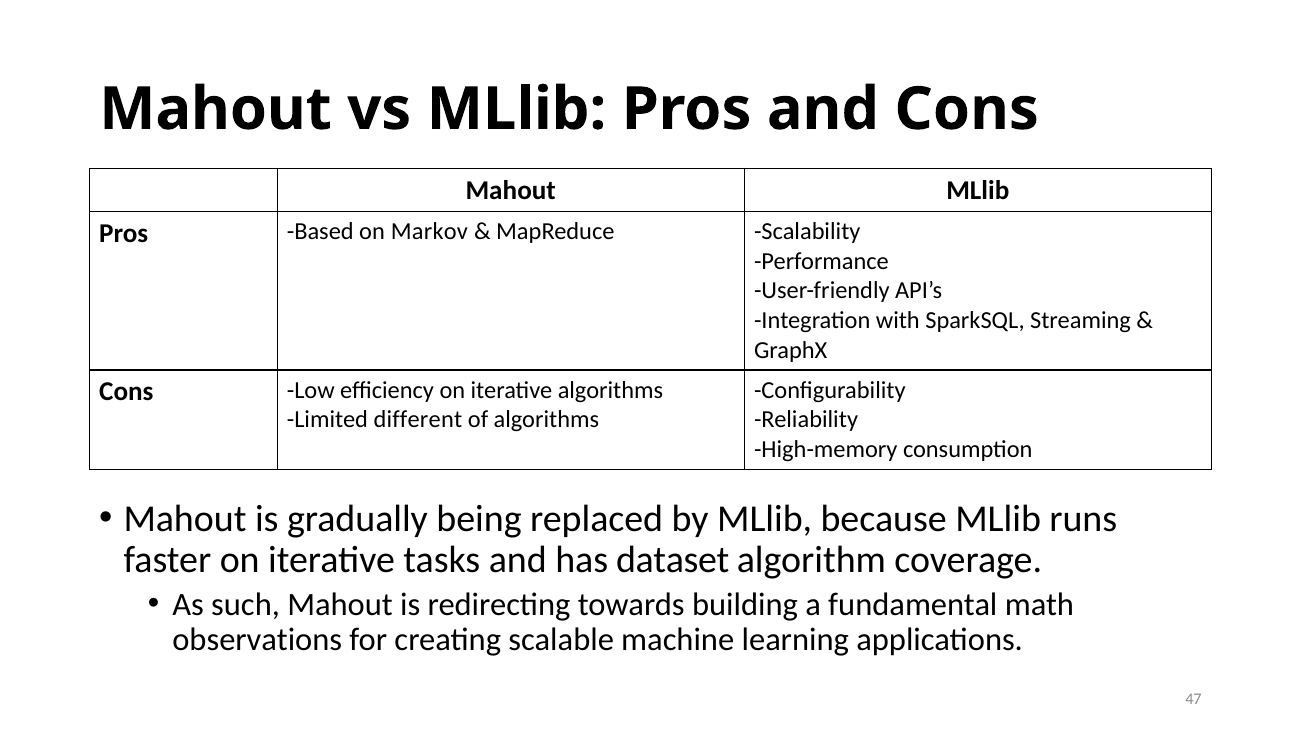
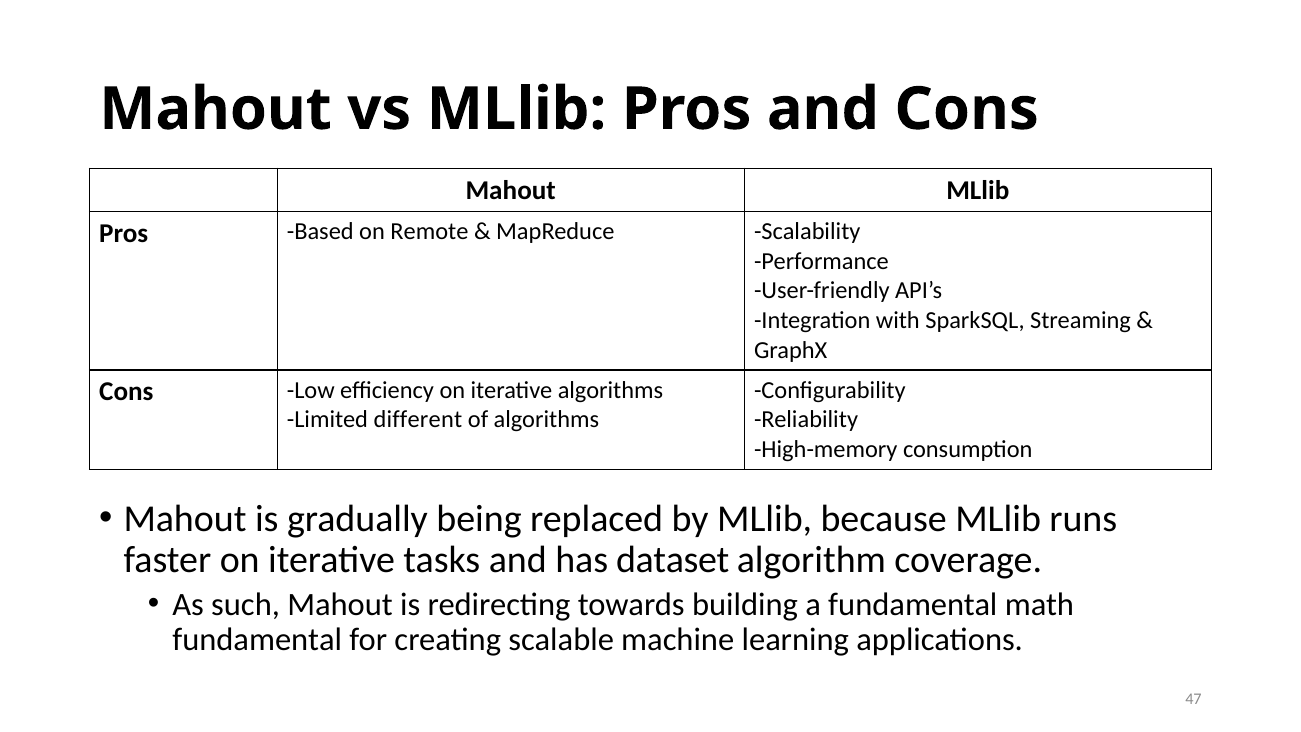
Markov: Markov -> Remote
observations at (257, 639): observations -> fundamental
